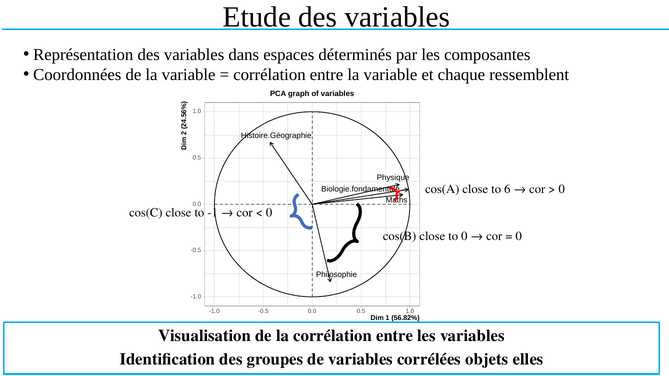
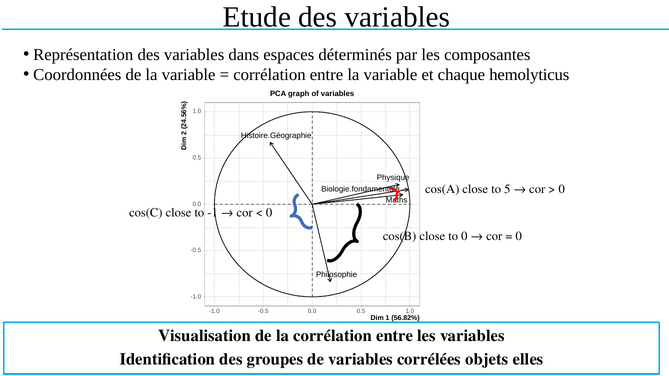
ressemblent: ressemblent -> hemolyticus
to 6: 6 -> 5
